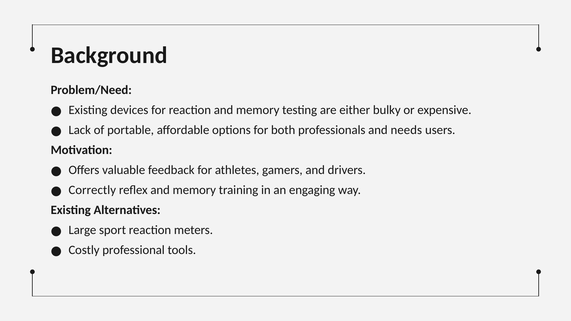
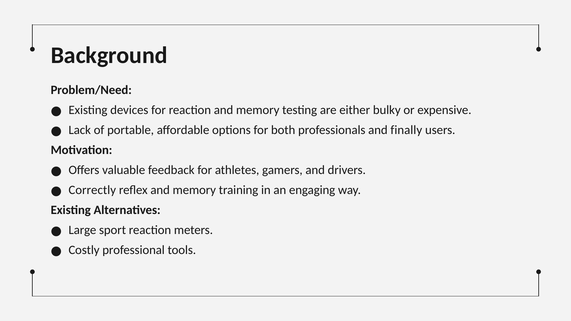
needs: needs -> finally
